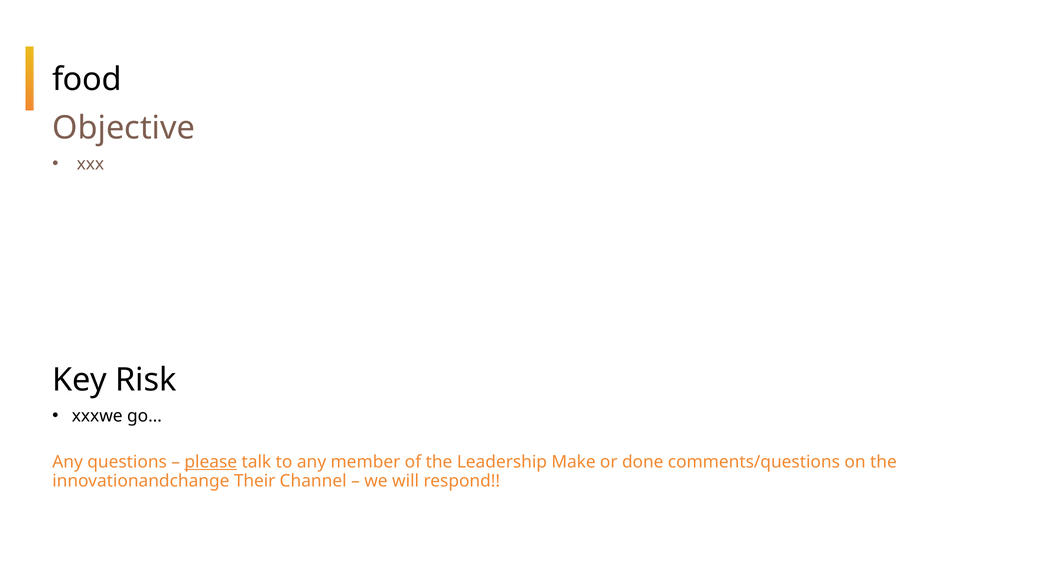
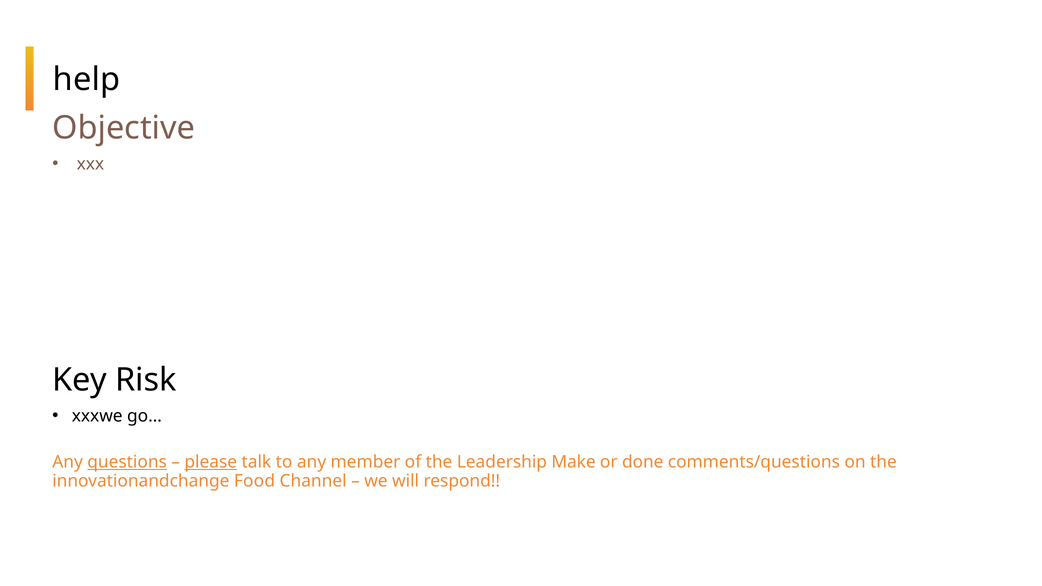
food: food -> help
questions underline: none -> present
Their: Their -> Food
